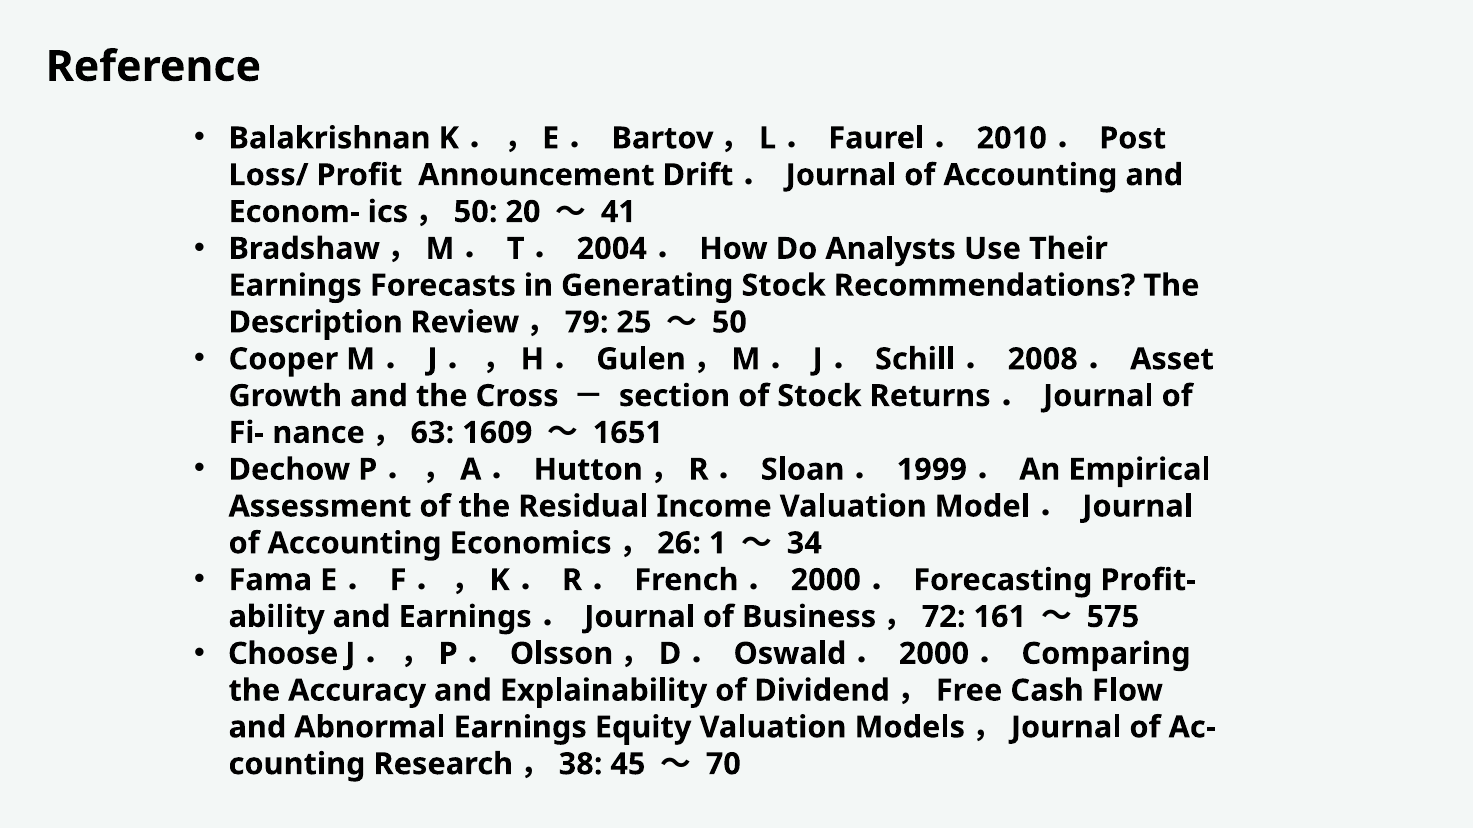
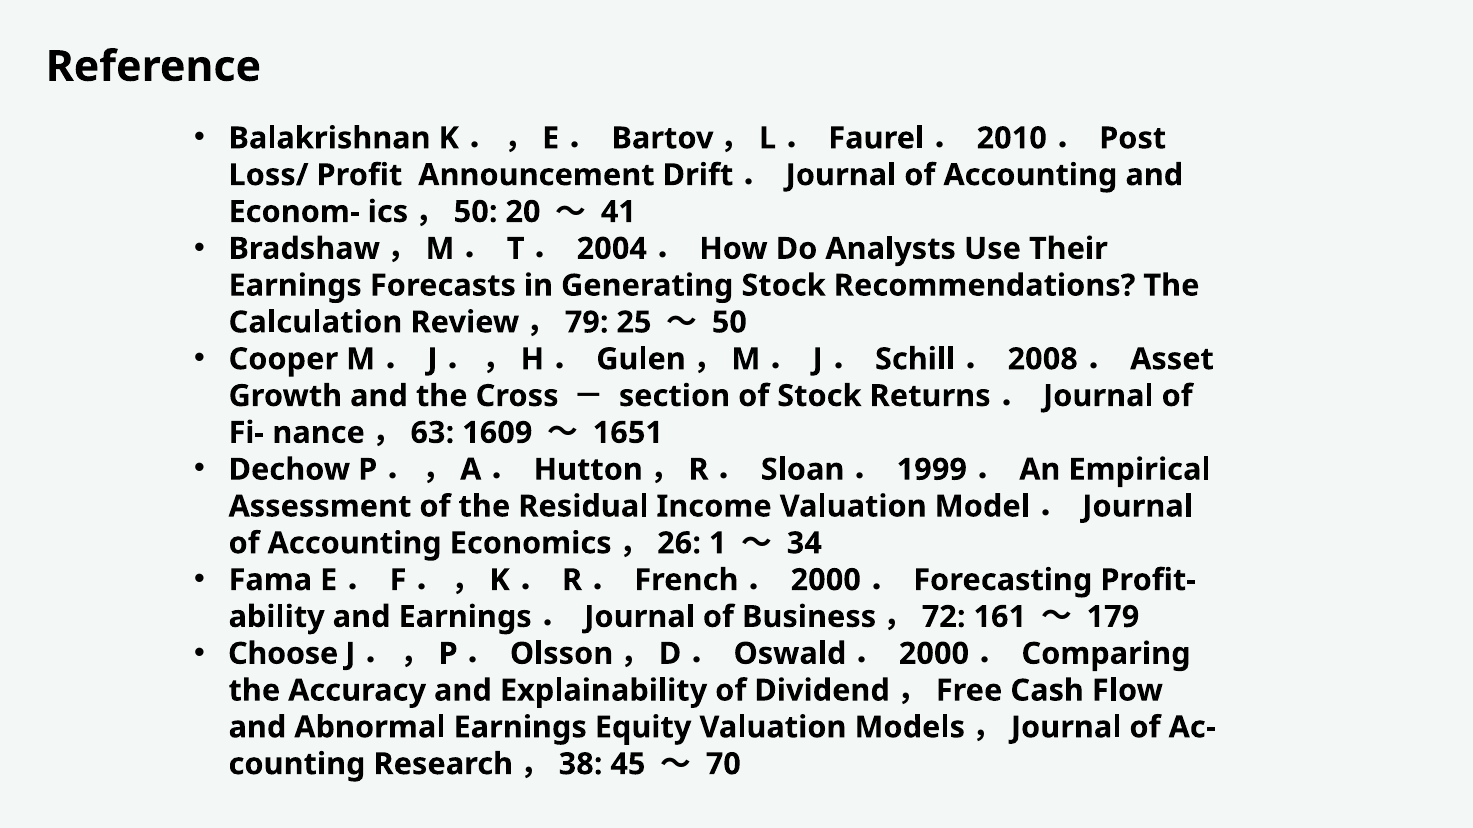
Description: Description -> Calculation
575: 575 -> 179
